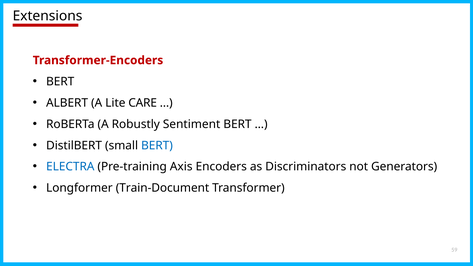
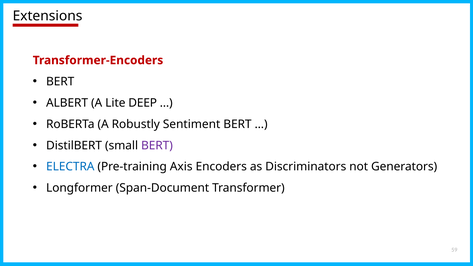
CARE: CARE -> DEEP
BERT at (157, 145) colour: blue -> purple
Train-Document: Train-Document -> Span-Document
